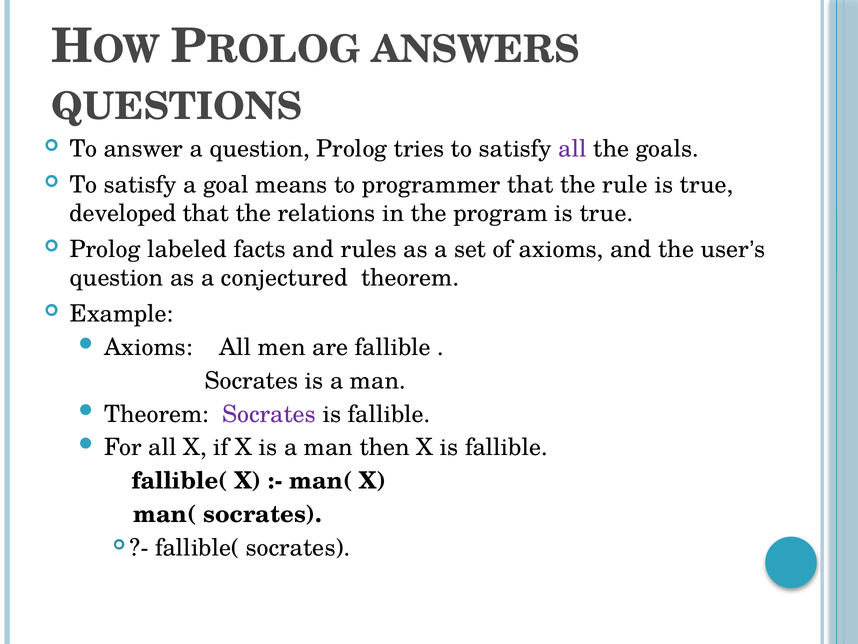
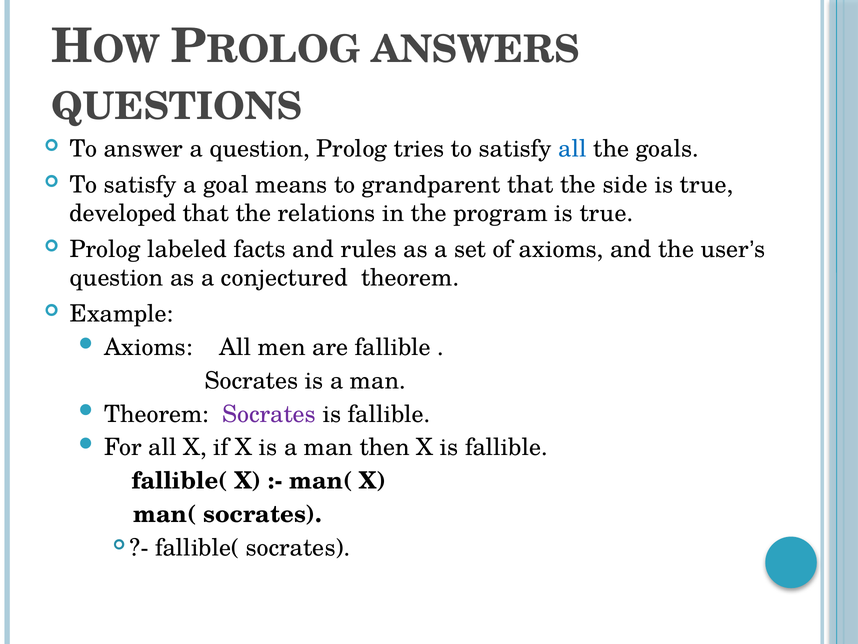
all at (573, 149) colour: purple -> blue
programmer: programmer -> grandparent
rule: rule -> side
